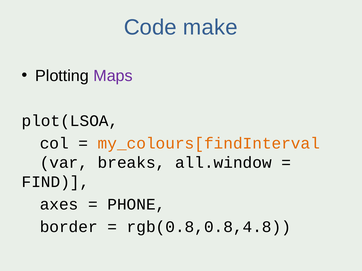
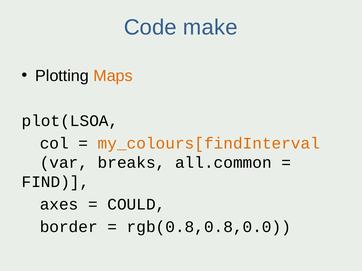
Maps colour: purple -> orange
all.window: all.window -> all.common
PHONE: PHONE -> COULD
rgb(0.8,0.8,4.8: rgb(0.8,0.8,4.8 -> rgb(0.8,0.8,0.0
